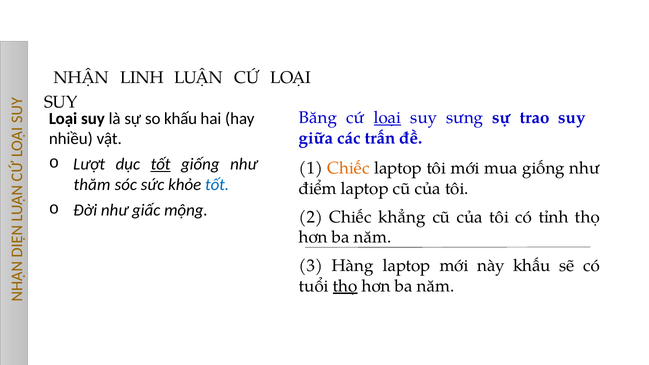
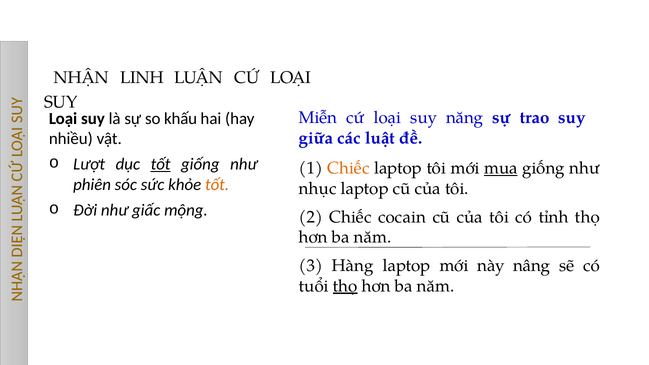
Băng: Băng -> Miễn
loại at (388, 118) underline: present -> none
sưng: sưng -> năng
trấn: trấn -> luật
mua underline: none -> present
thăm: thăm -> phiên
tốt at (217, 185) colour: blue -> orange
điểm: điểm -> nhục
khẳng: khẳng -> cocain
này khấu: khấu -> nâng
